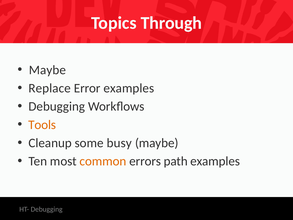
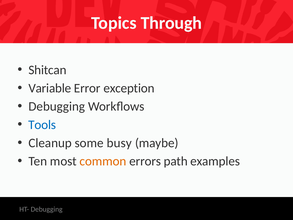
Maybe at (47, 70): Maybe -> Shitcan
Replace: Replace -> Variable
Error examples: examples -> exception
Tools colour: orange -> blue
